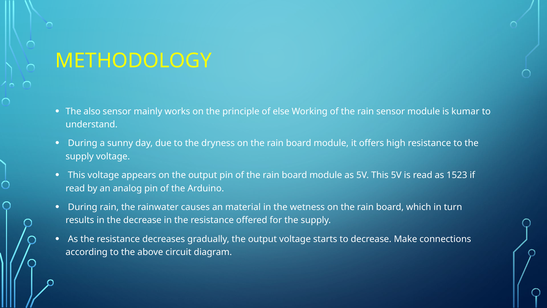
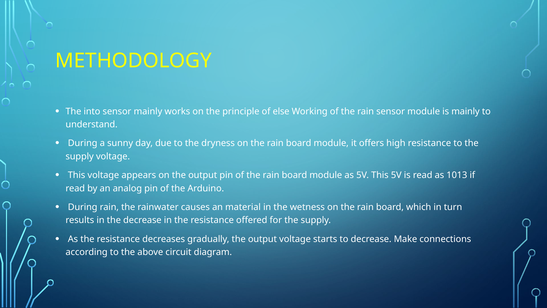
also: also -> into
is kumar: kumar -> mainly
1523: 1523 -> 1013
